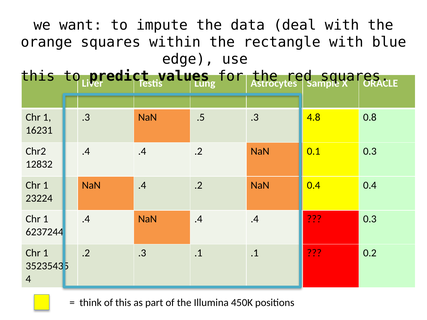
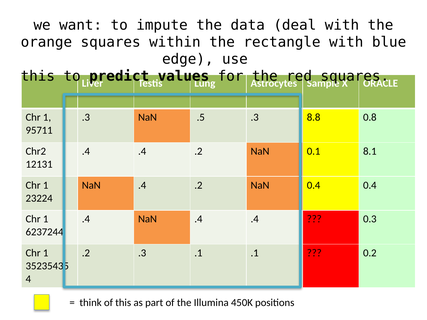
4.8: 4.8 -> 8.8
16231: 16231 -> 95711
0.1 0.3: 0.3 -> 8.1
12832: 12832 -> 12131
